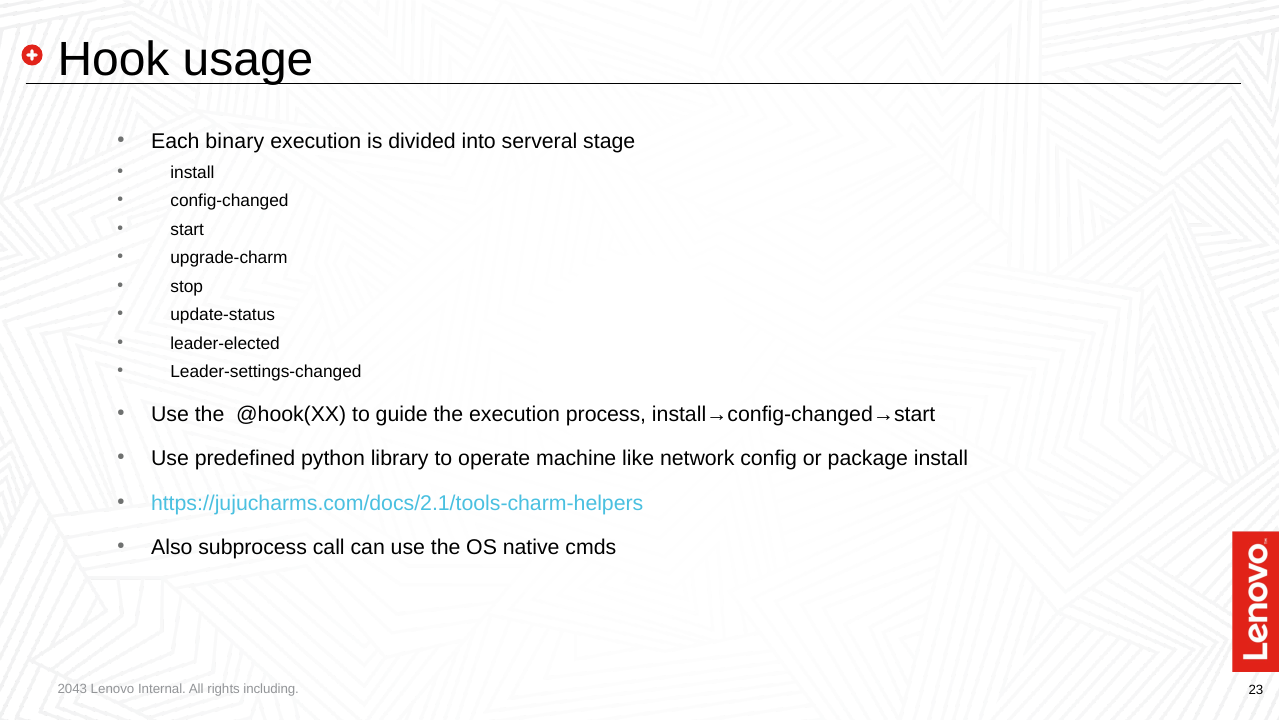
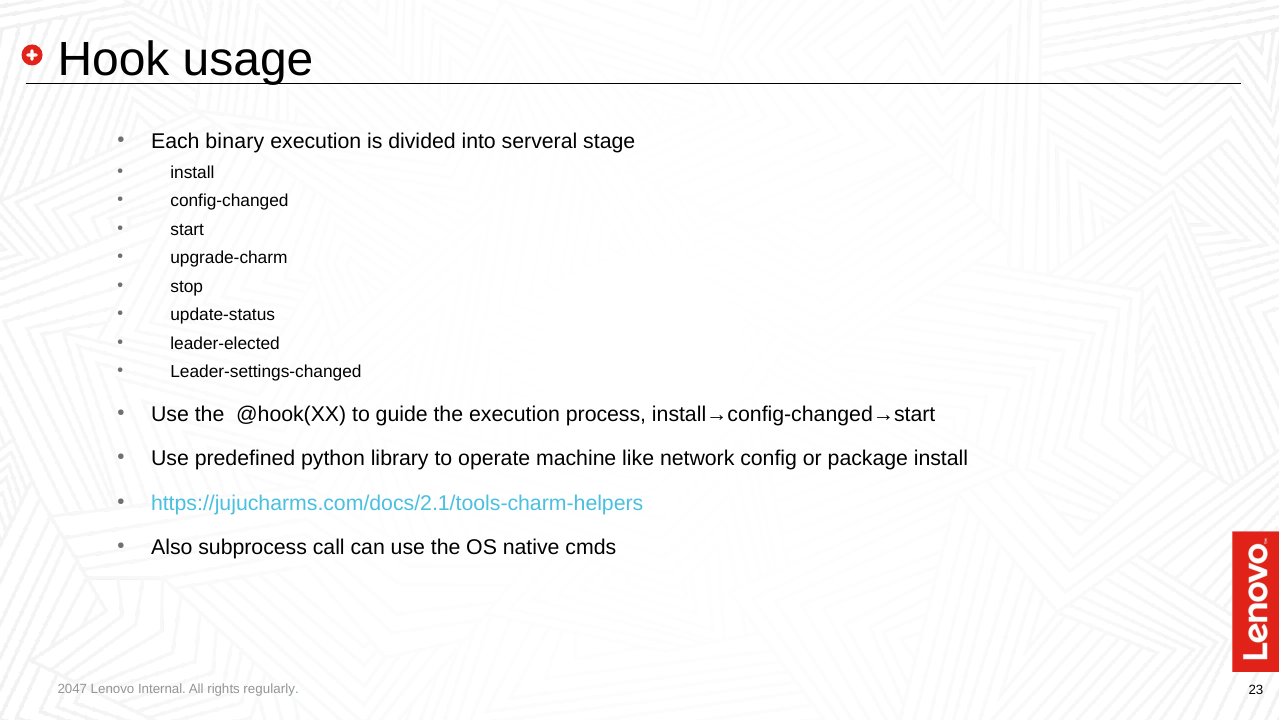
2043: 2043 -> 2047
including: including -> regularly
